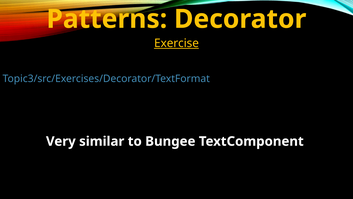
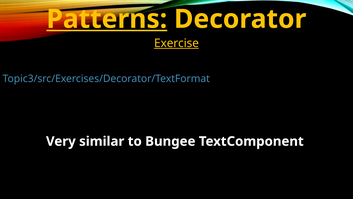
Patterns underline: none -> present
